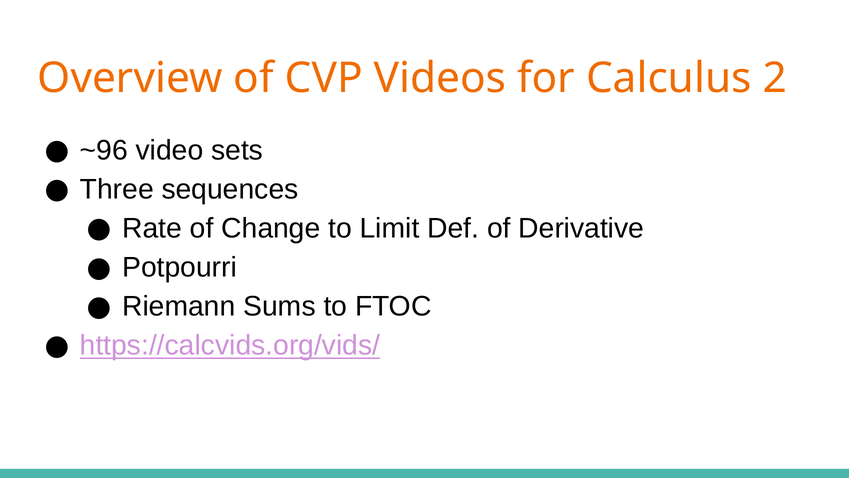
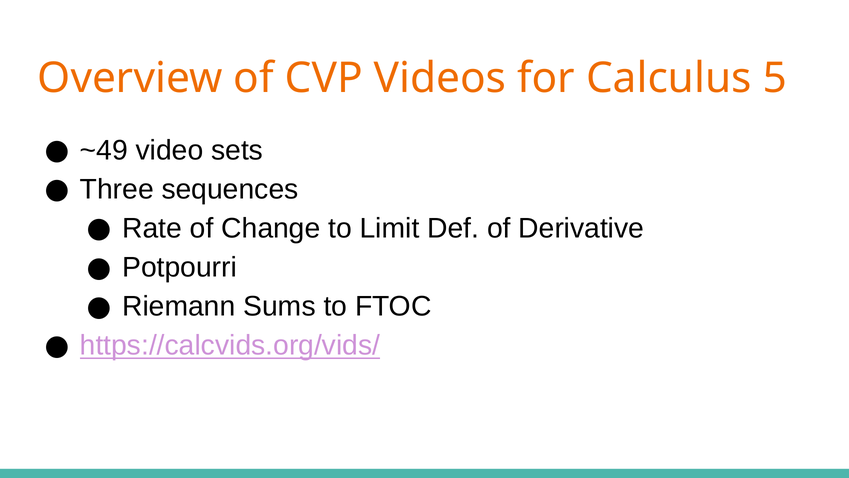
2: 2 -> 5
~96: ~96 -> ~49
